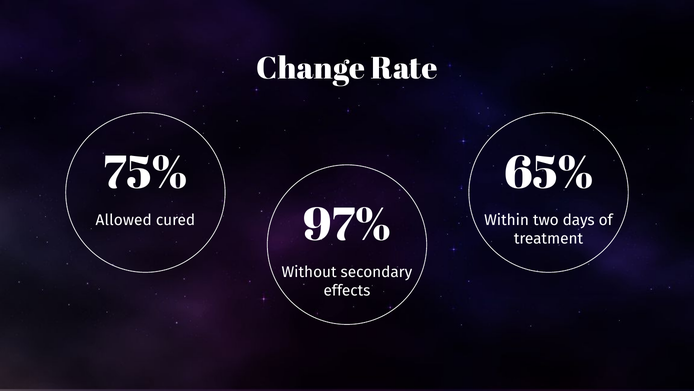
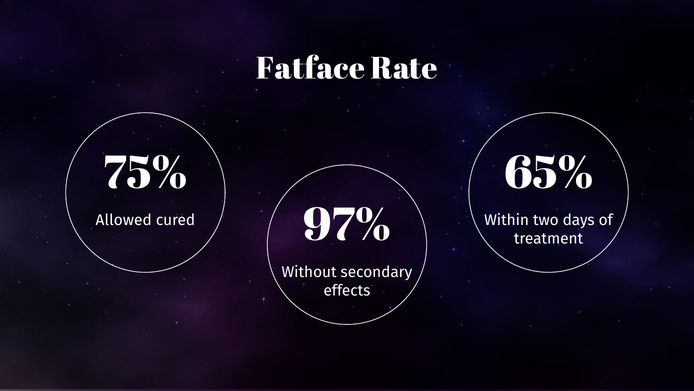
Change: Change -> Fatface
